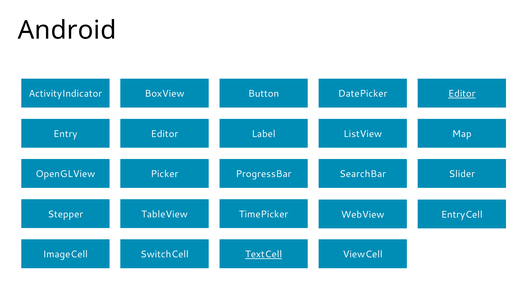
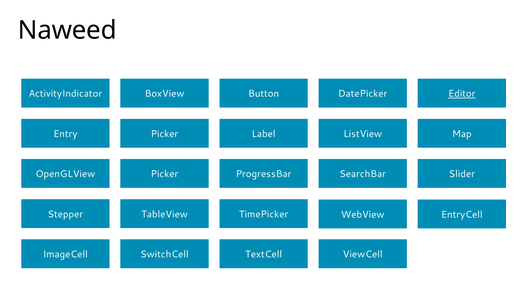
Android: Android -> Naweed
Entry Editor: Editor -> Picker
TextCell underline: present -> none
